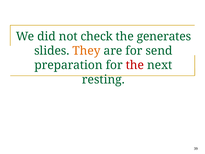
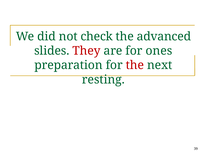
generates: generates -> advanced
They colour: orange -> red
send: send -> ones
